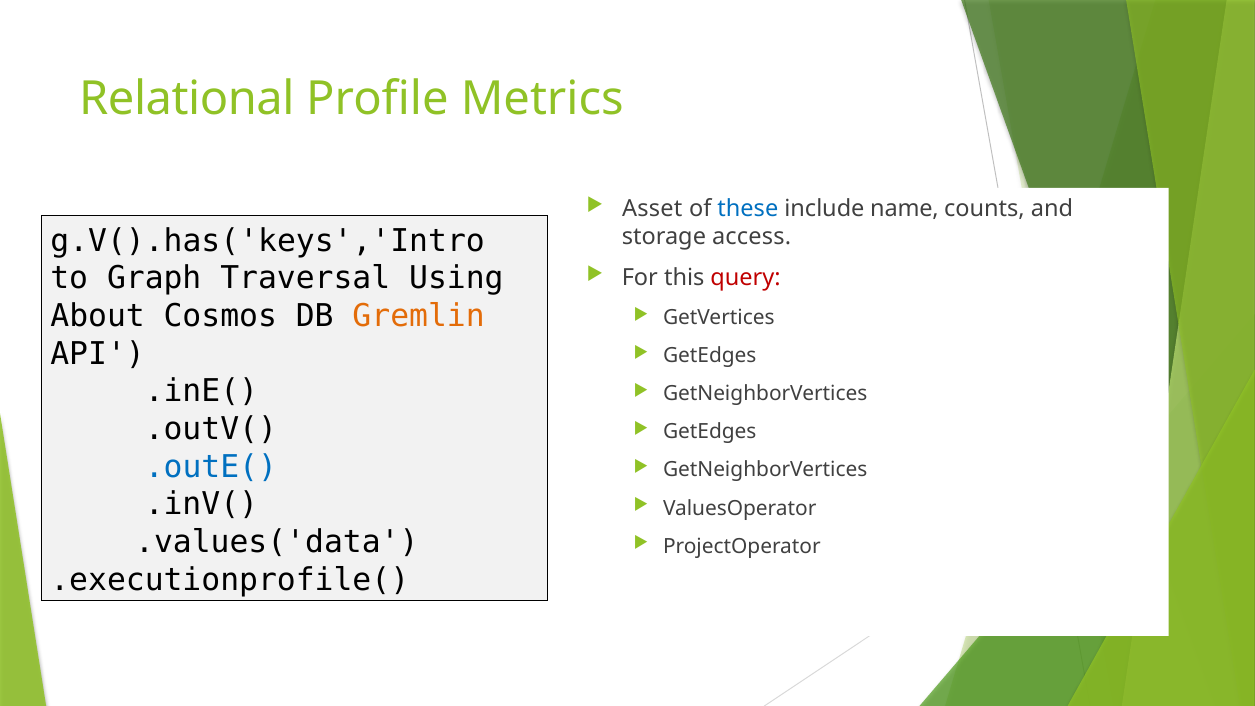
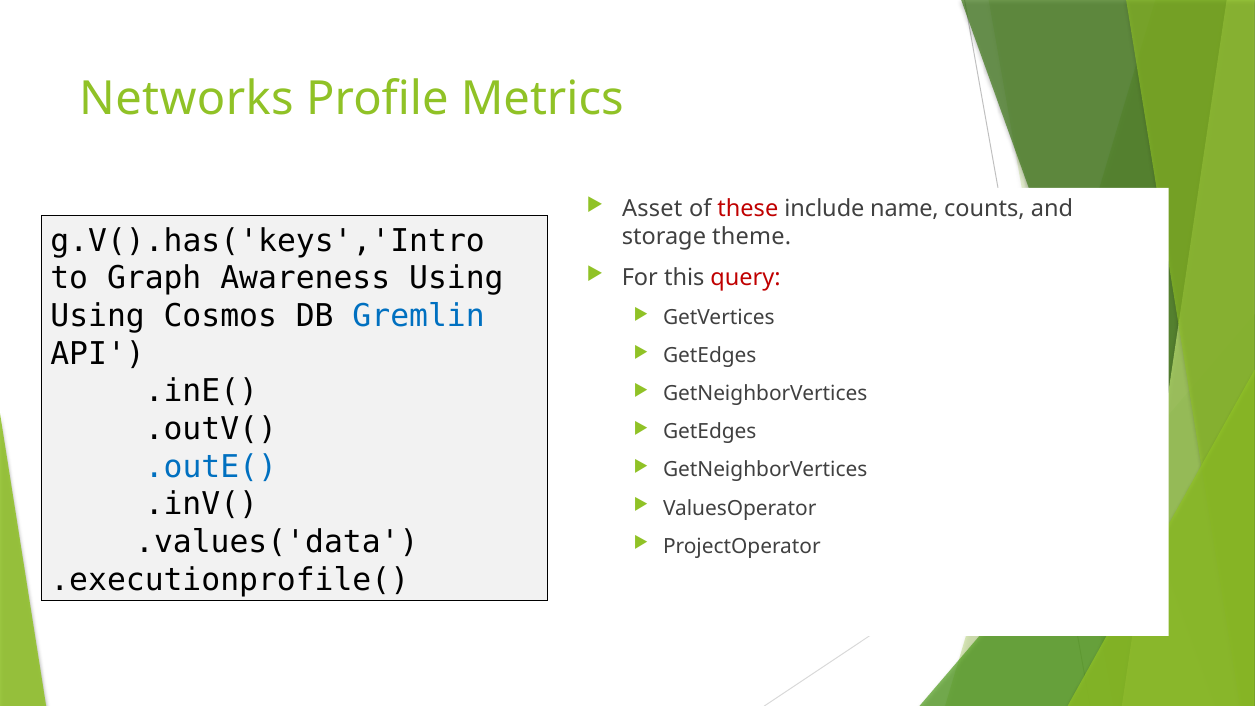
Relational: Relational -> Networks
these colour: blue -> red
access: access -> theme
Traversal: Traversal -> Awareness
About at (98, 316): About -> Using
Gremlin colour: orange -> blue
